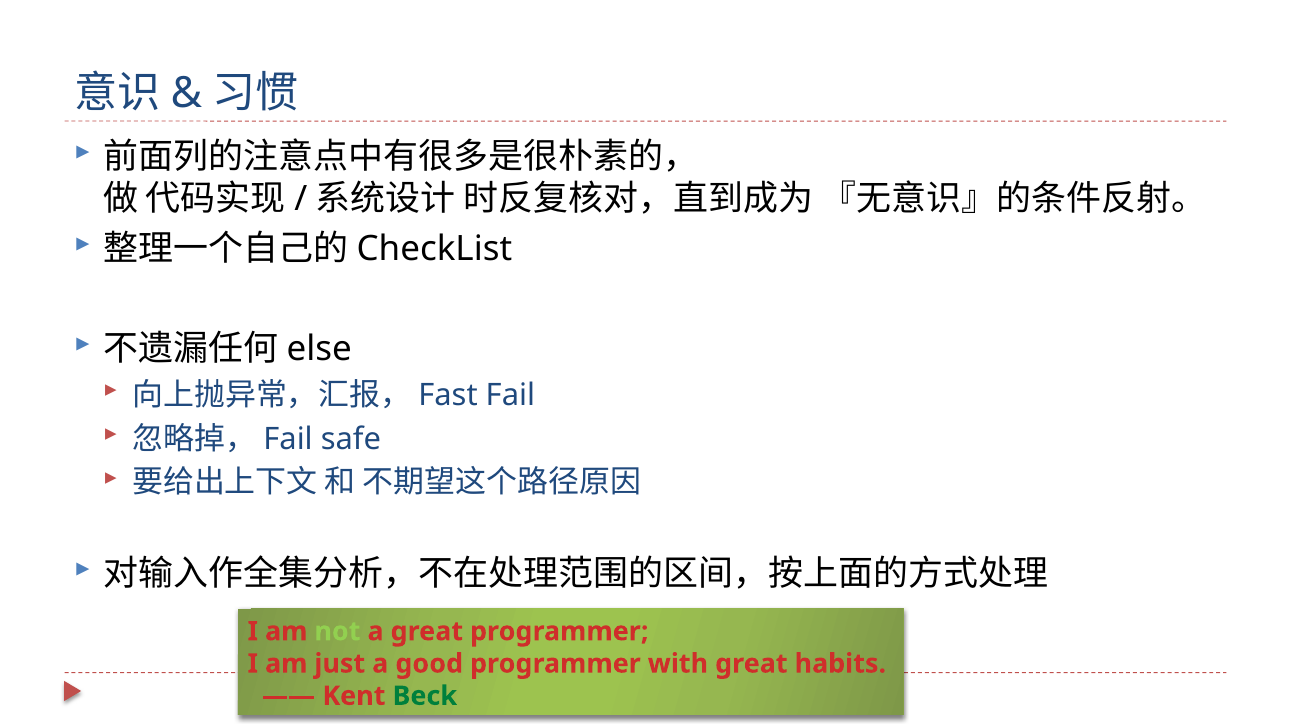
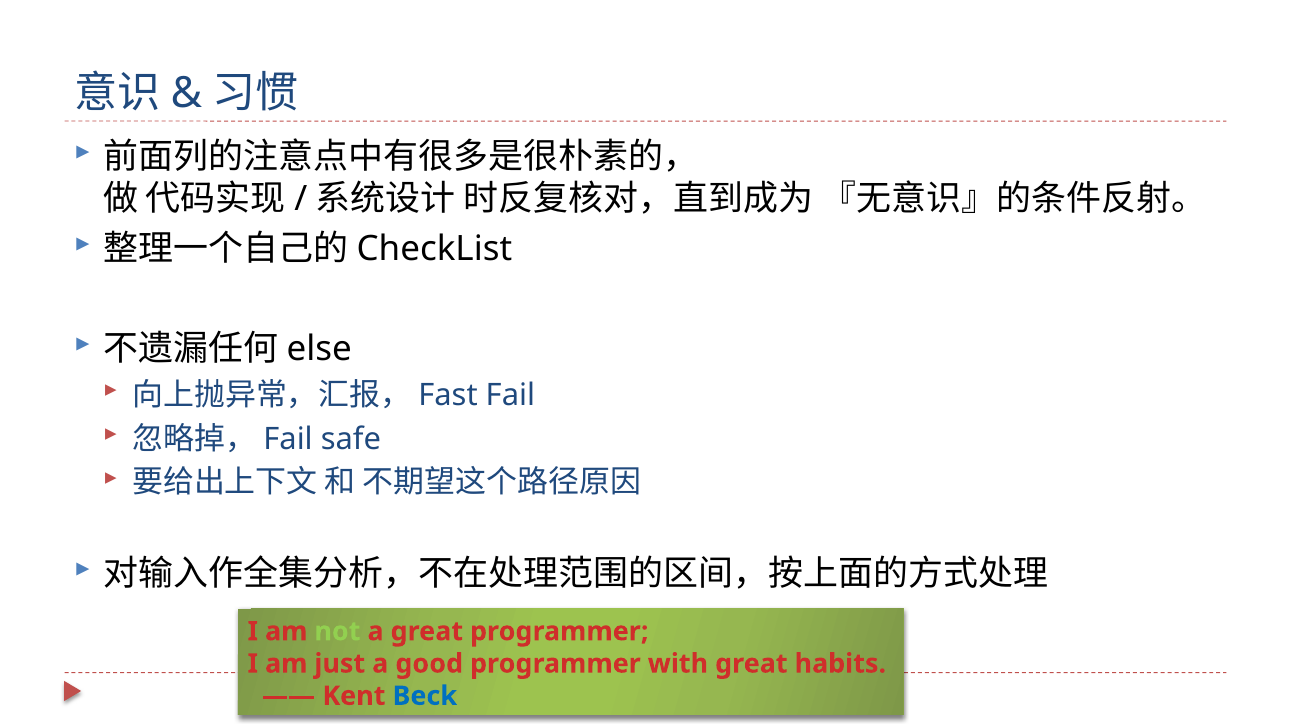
Beck colour: green -> blue
